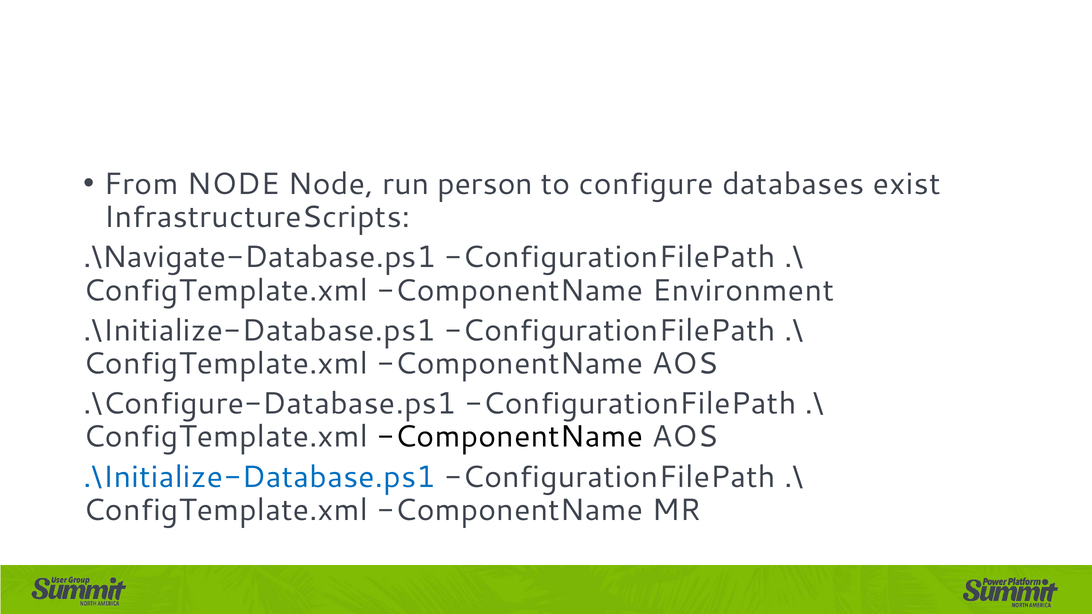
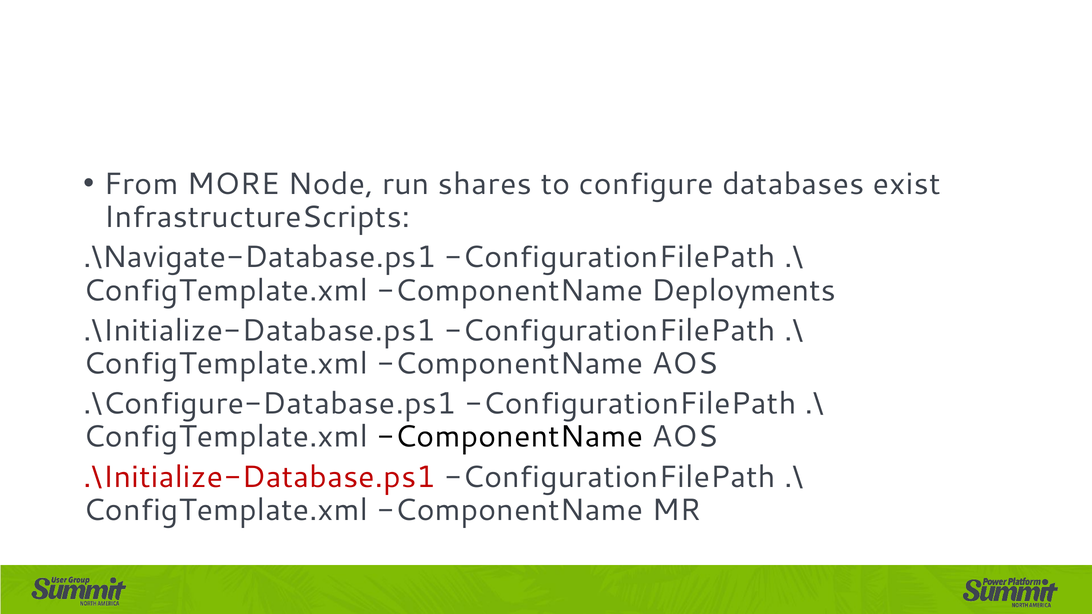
From NODE: NODE -> MORE
person: person -> shares
Environment: Environment -> Deployments
.\Initialize-Database.ps1 at (260, 477) colour: blue -> red
